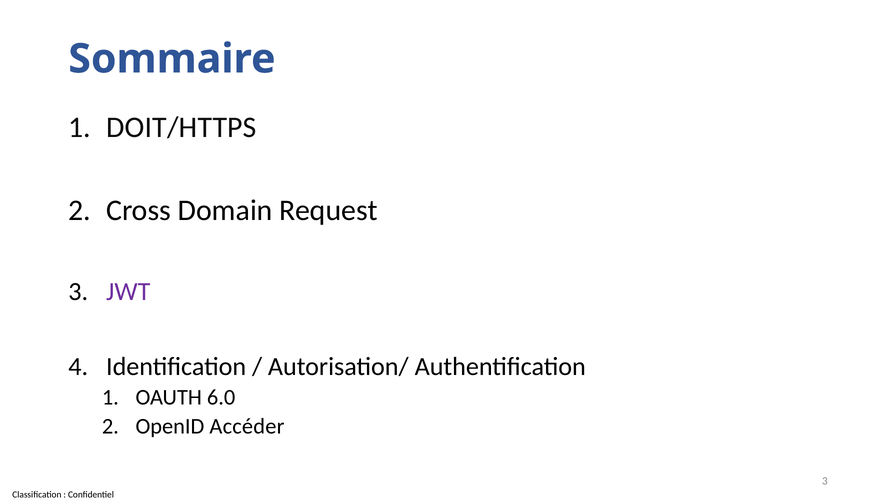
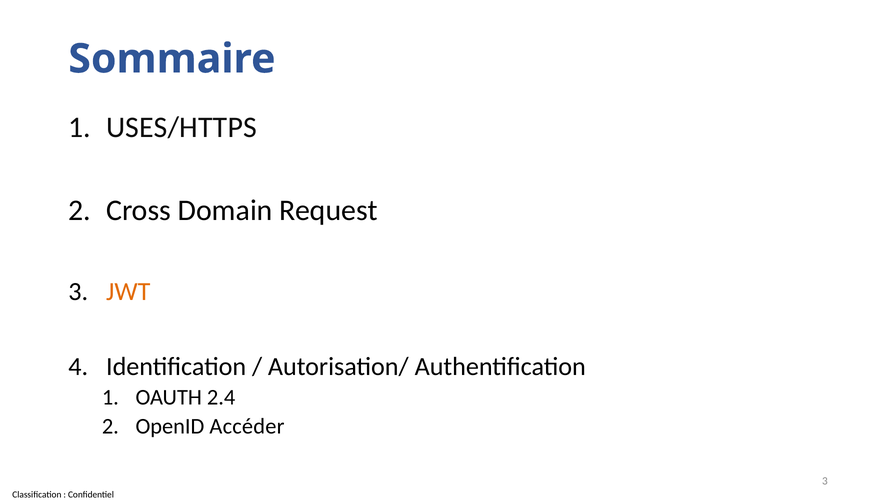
DOIT/HTTPS: DOIT/HTTPS -> USES/HTTPS
JWT colour: purple -> orange
6.0: 6.0 -> 2.4
